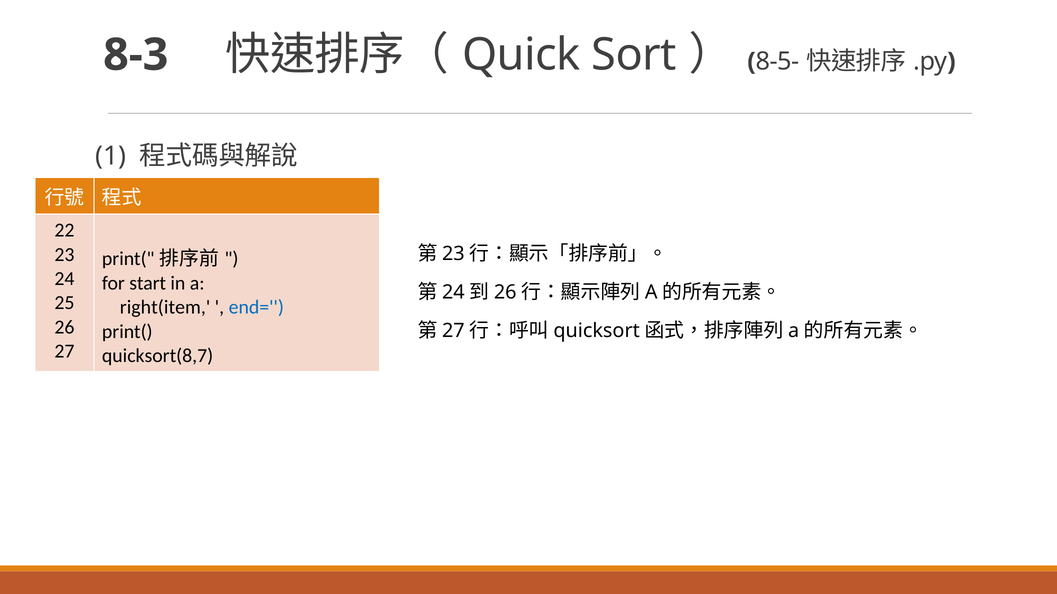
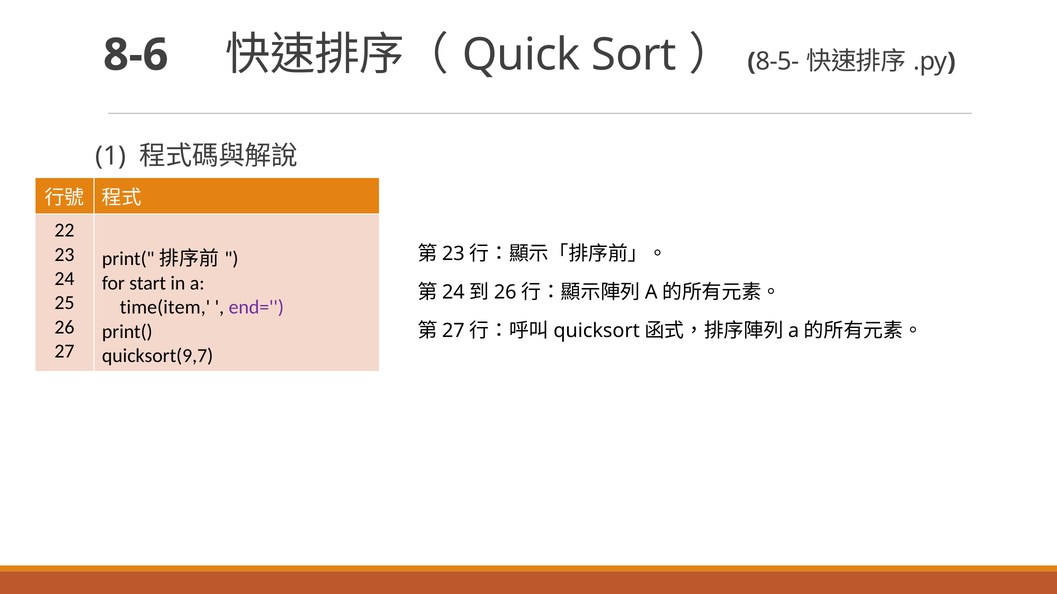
8-3: 8-3 -> 8-6
right(item: right(item -> time(item
end= colour: blue -> purple
quicksort(8,7: quicksort(8,7 -> quicksort(9,7
